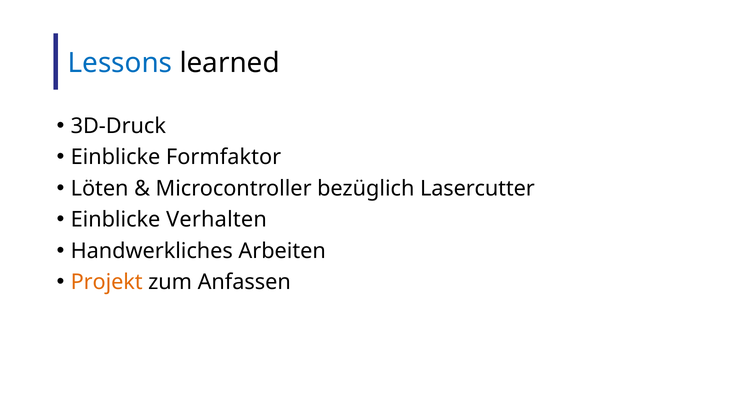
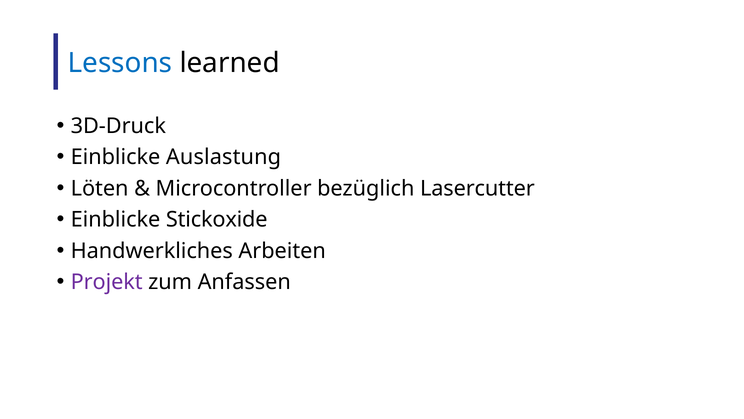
Formfaktor: Formfaktor -> Auslastung
Verhalten: Verhalten -> Stickoxide
Projekt colour: orange -> purple
